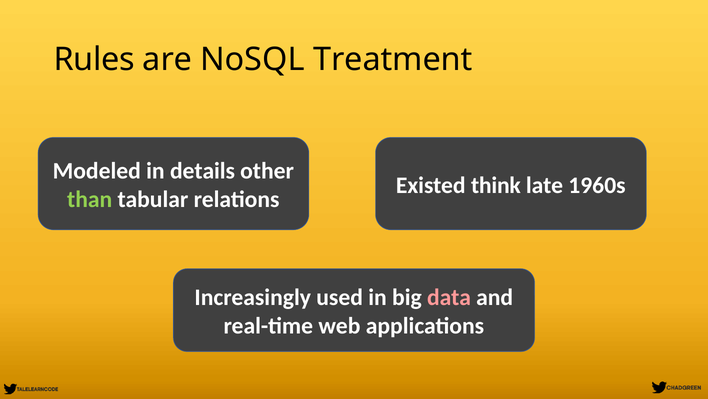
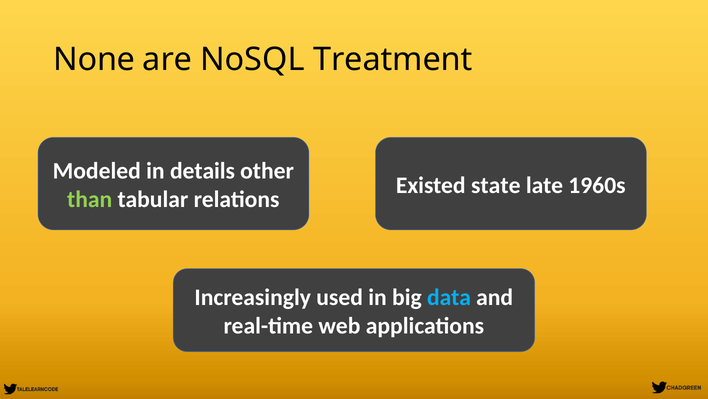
Rules: Rules -> None
think: think -> state
data colour: pink -> light blue
